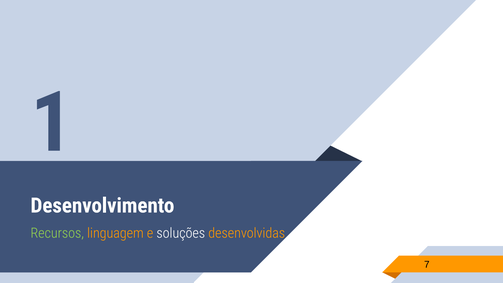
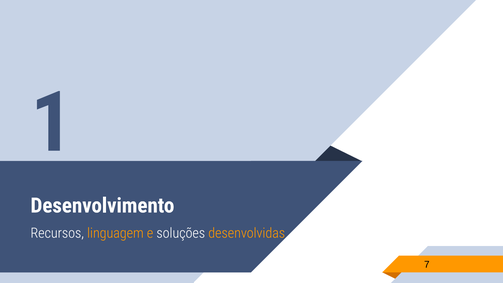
Recursos colour: light green -> white
